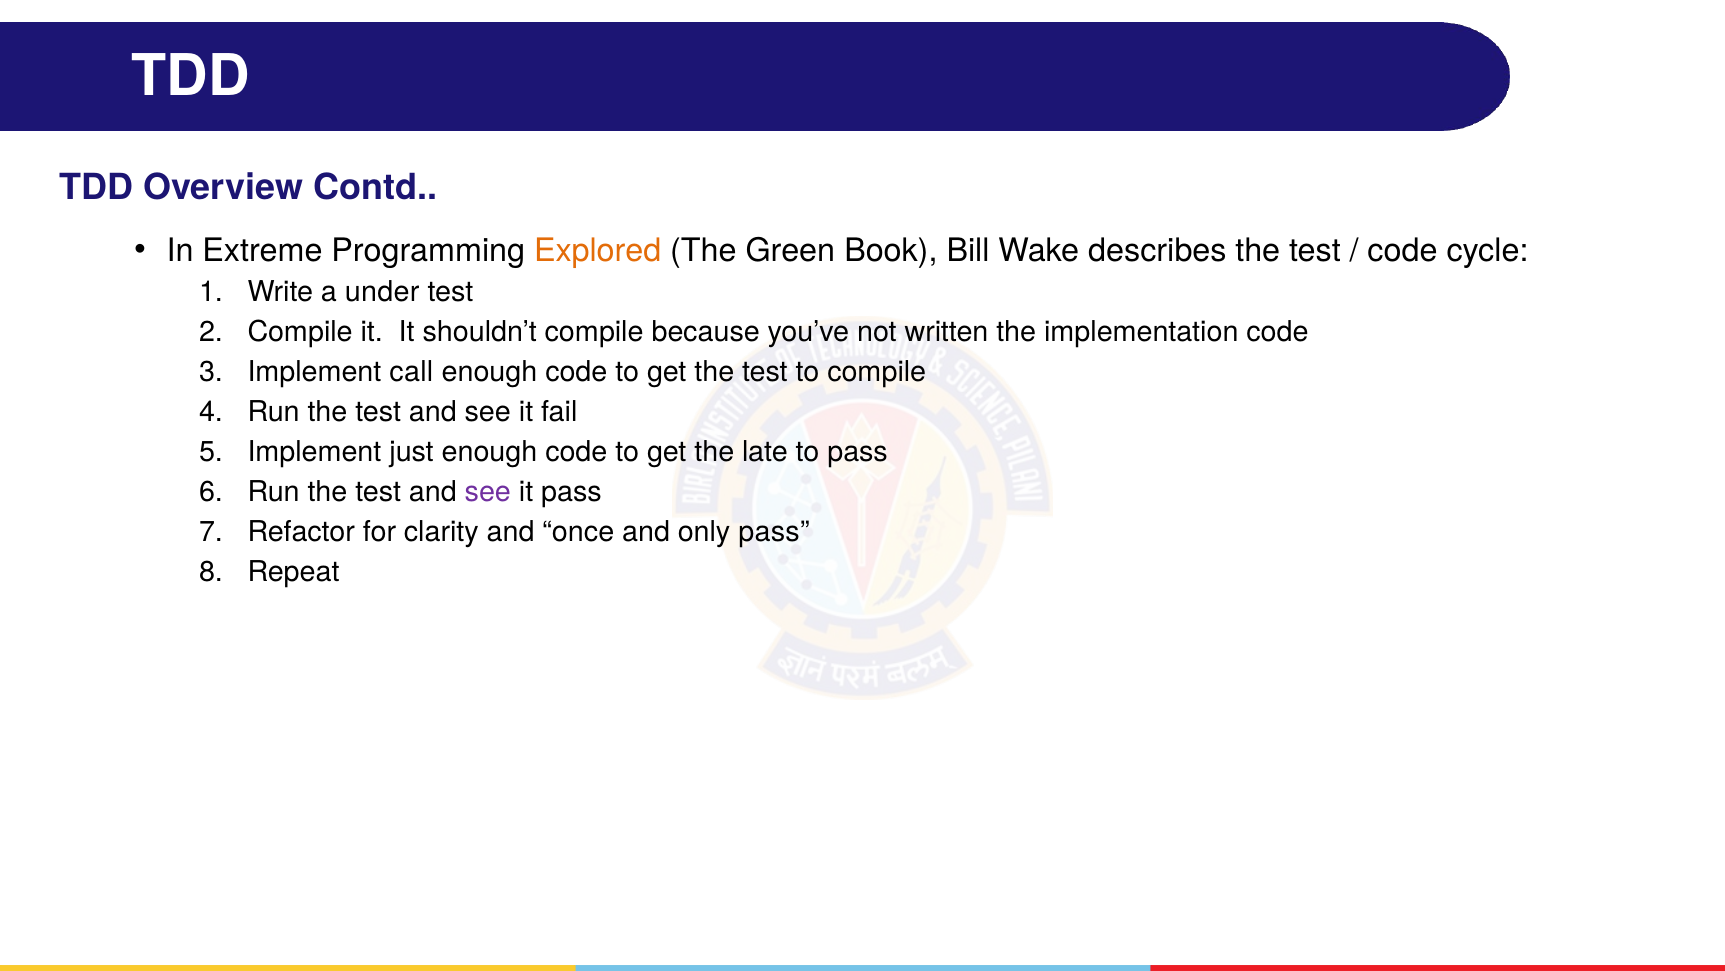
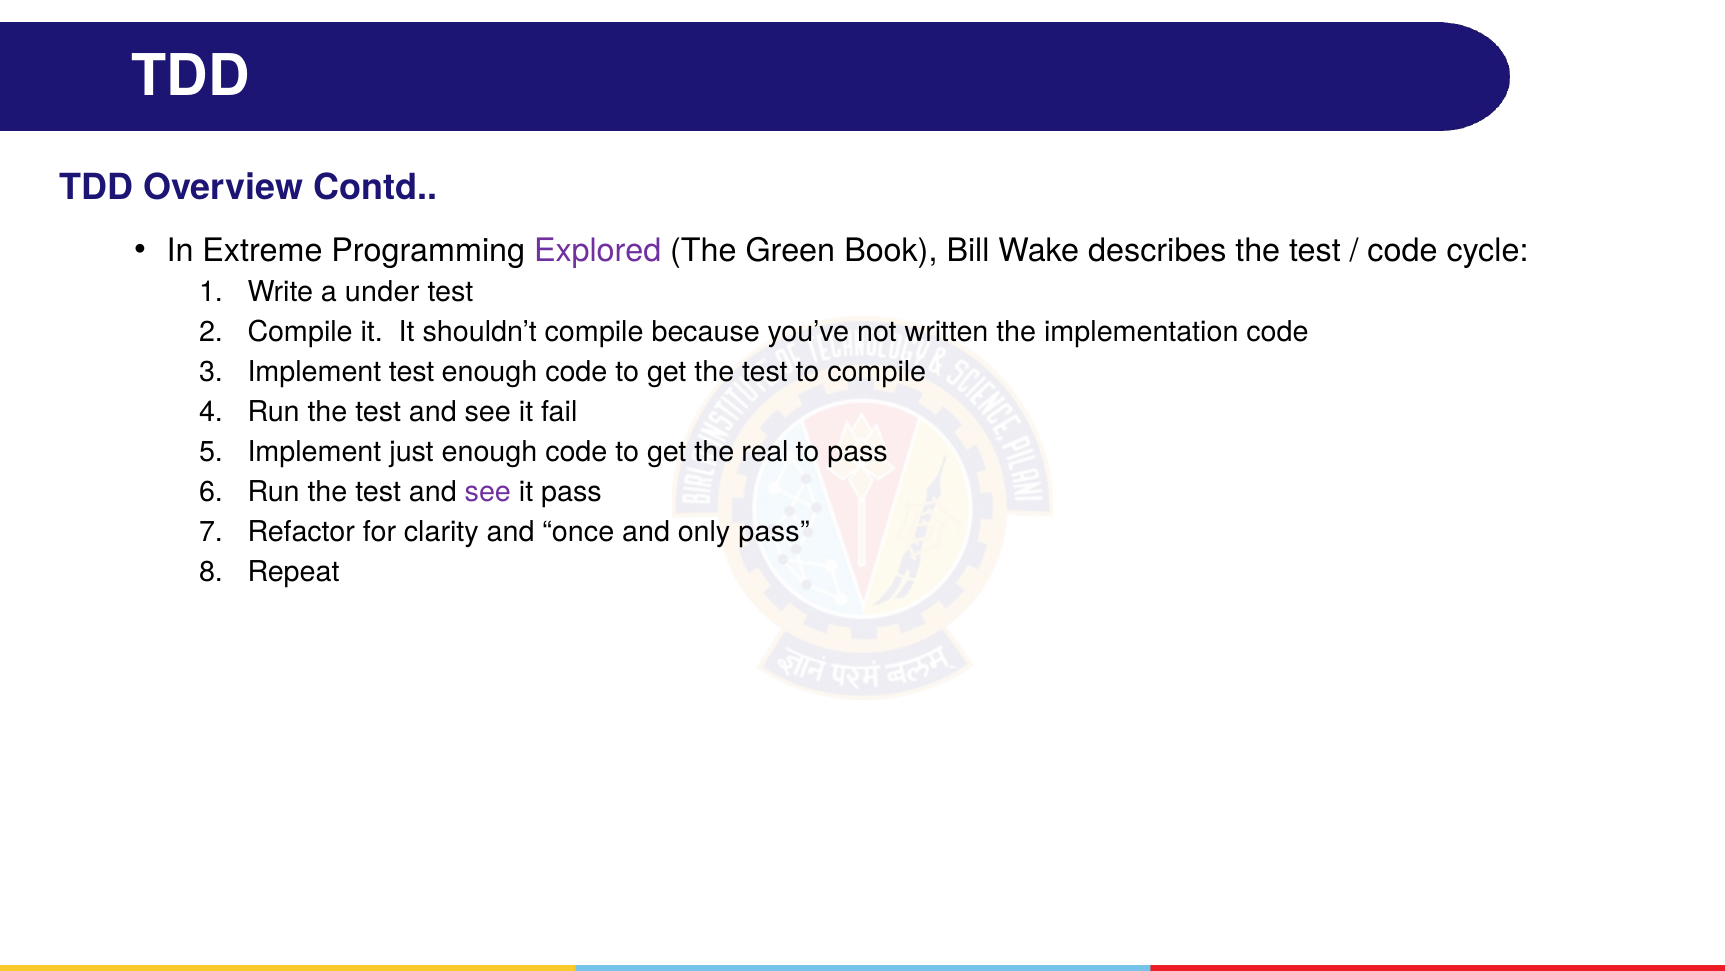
Explored colour: orange -> purple
Implement call: call -> test
late: late -> real
